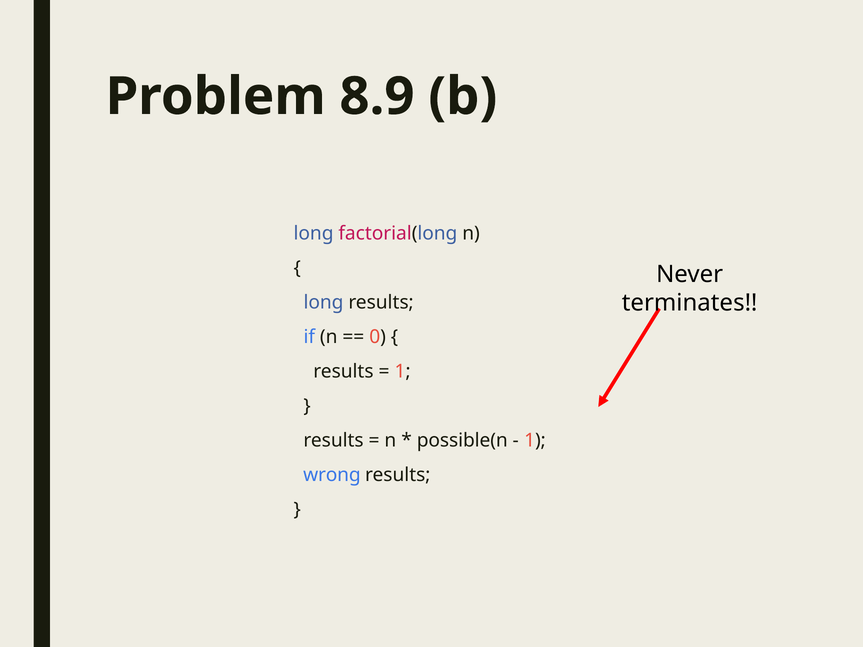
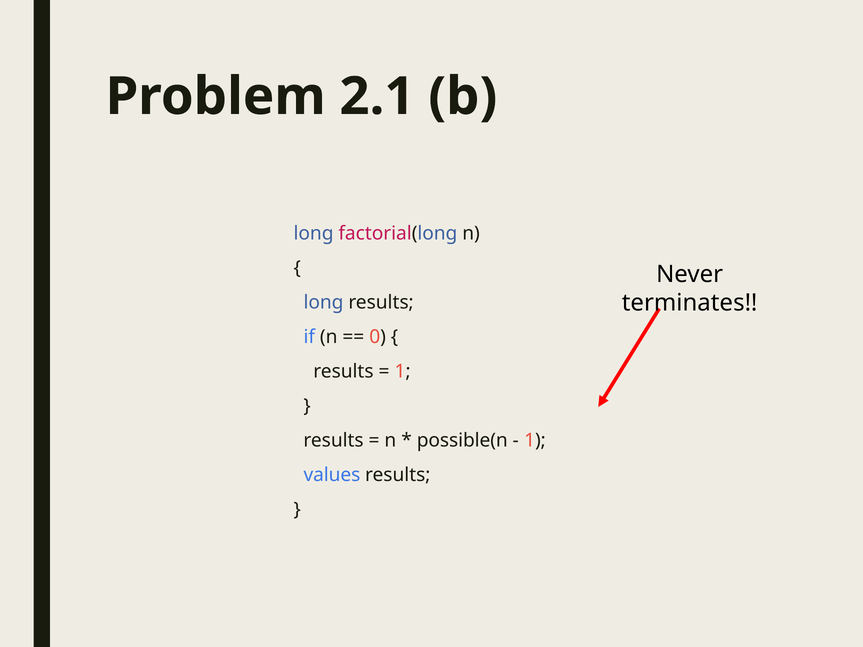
8.9: 8.9 -> 2.1
wrong: wrong -> values
